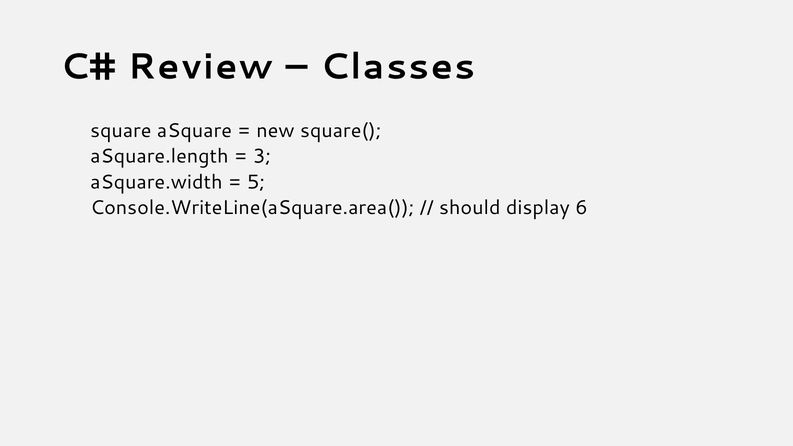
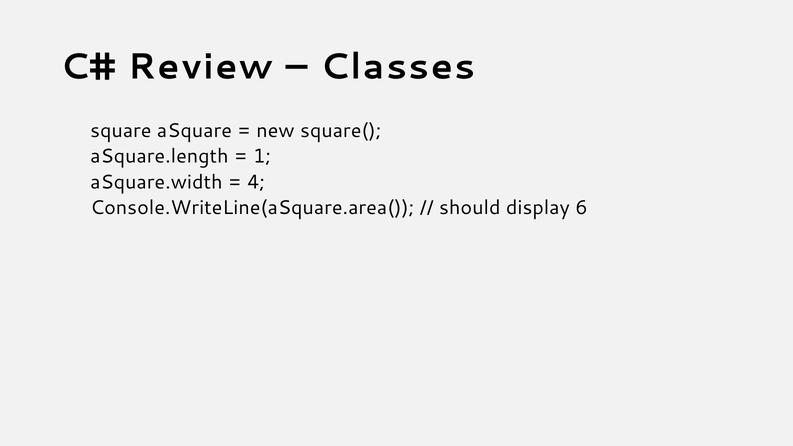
3: 3 -> 1
5: 5 -> 4
